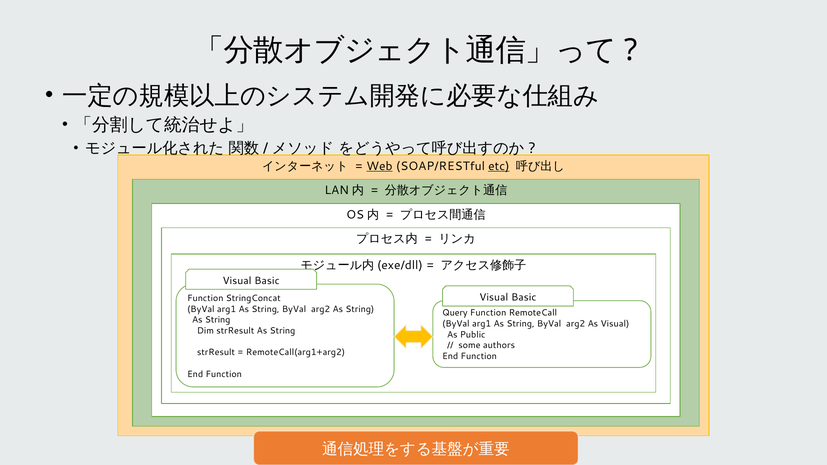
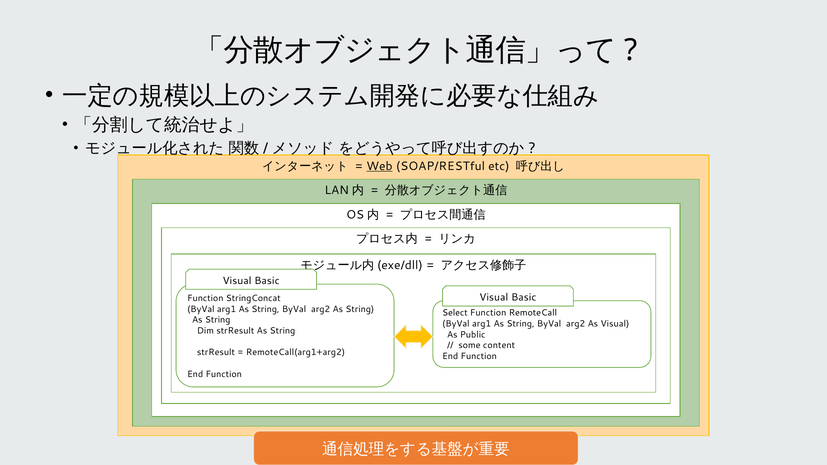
etc underline: present -> none
Query: Query -> Select
authors: authors -> content
